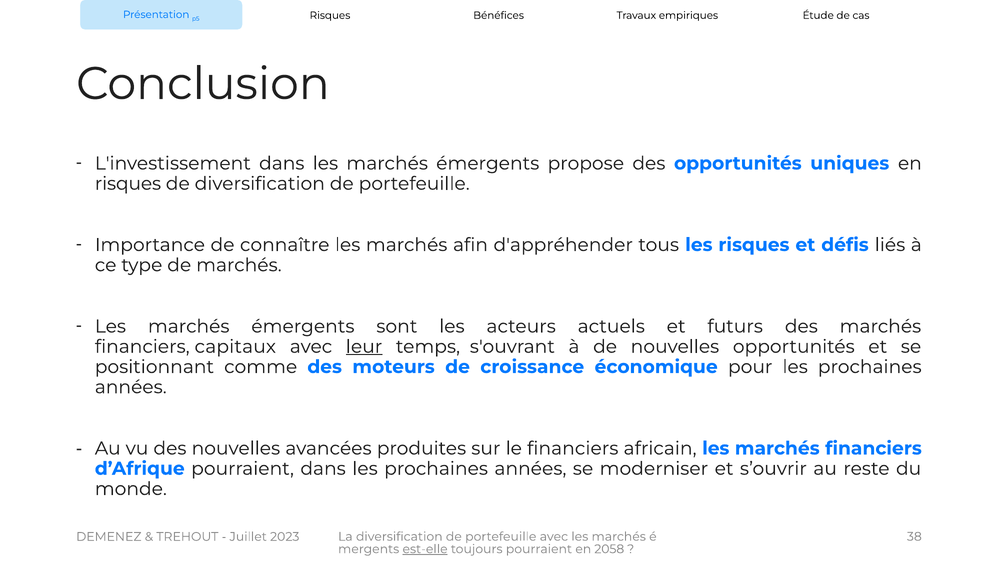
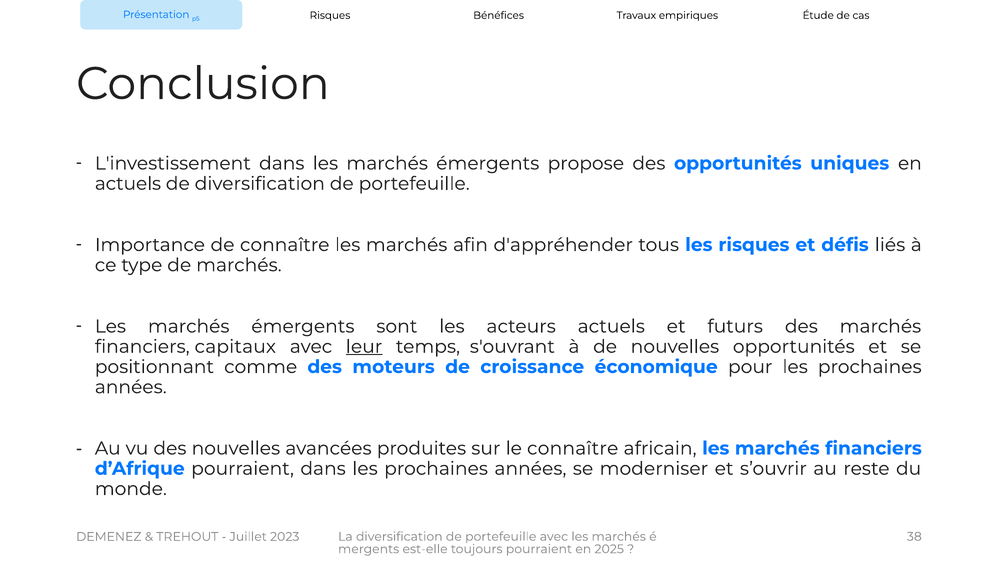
risques at (128, 183): risques -> actuels
le financiers: financiers -> connaître
est-elle underline: present -> none
2058: 2058 -> 2025
